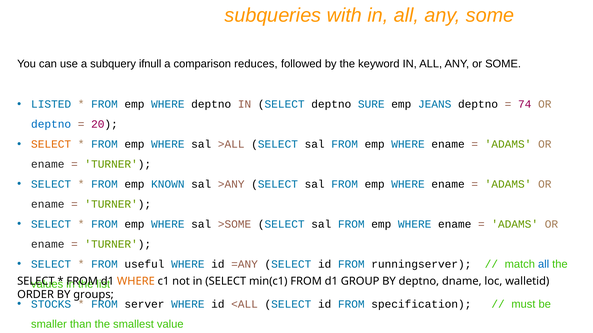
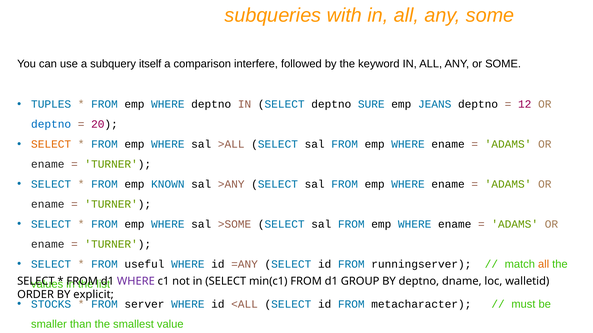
ifnull: ifnull -> itself
reduces: reduces -> interfere
LISTED: LISTED -> TUPLES
74: 74 -> 12
all at (544, 265) colour: blue -> orange
WHERE at (136, 282) colour: orange -> purple
groups: groups -> explicit
specification: specification -> metacharacter
